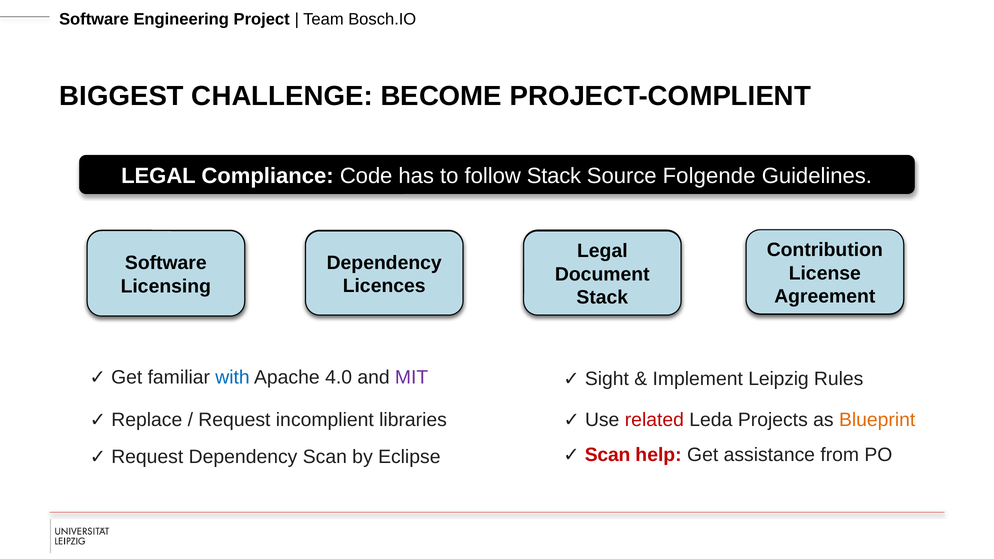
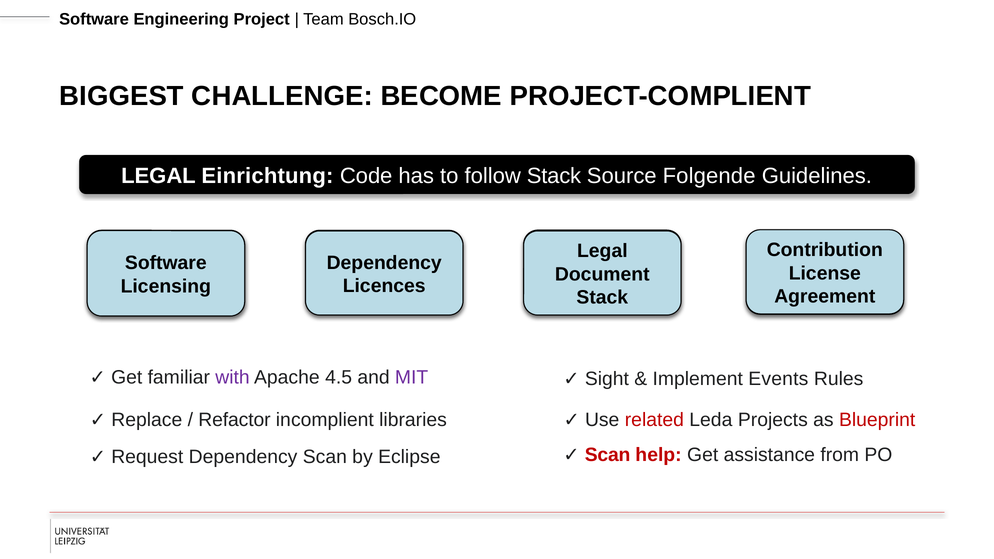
Compliance: Compliance -> Einrichtung
with colour: blue -> purple
4.0: 4.0 -> 4.5
Leipzig: Leipzig -> Events
Blueprint colour: orange -> red
Request at (234, 420): Request -> Refactor
